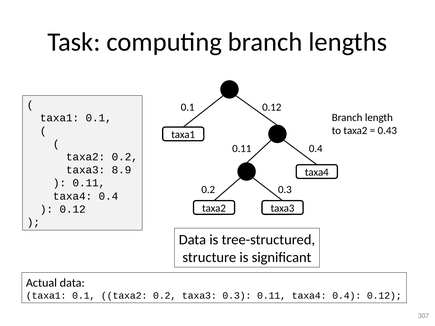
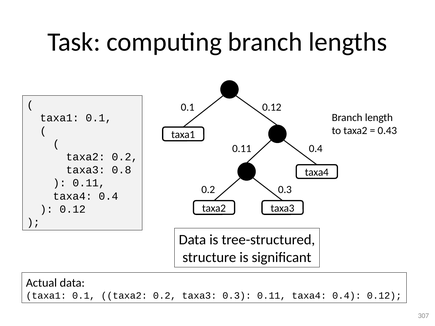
8.9: 8.9 -> 0.8
